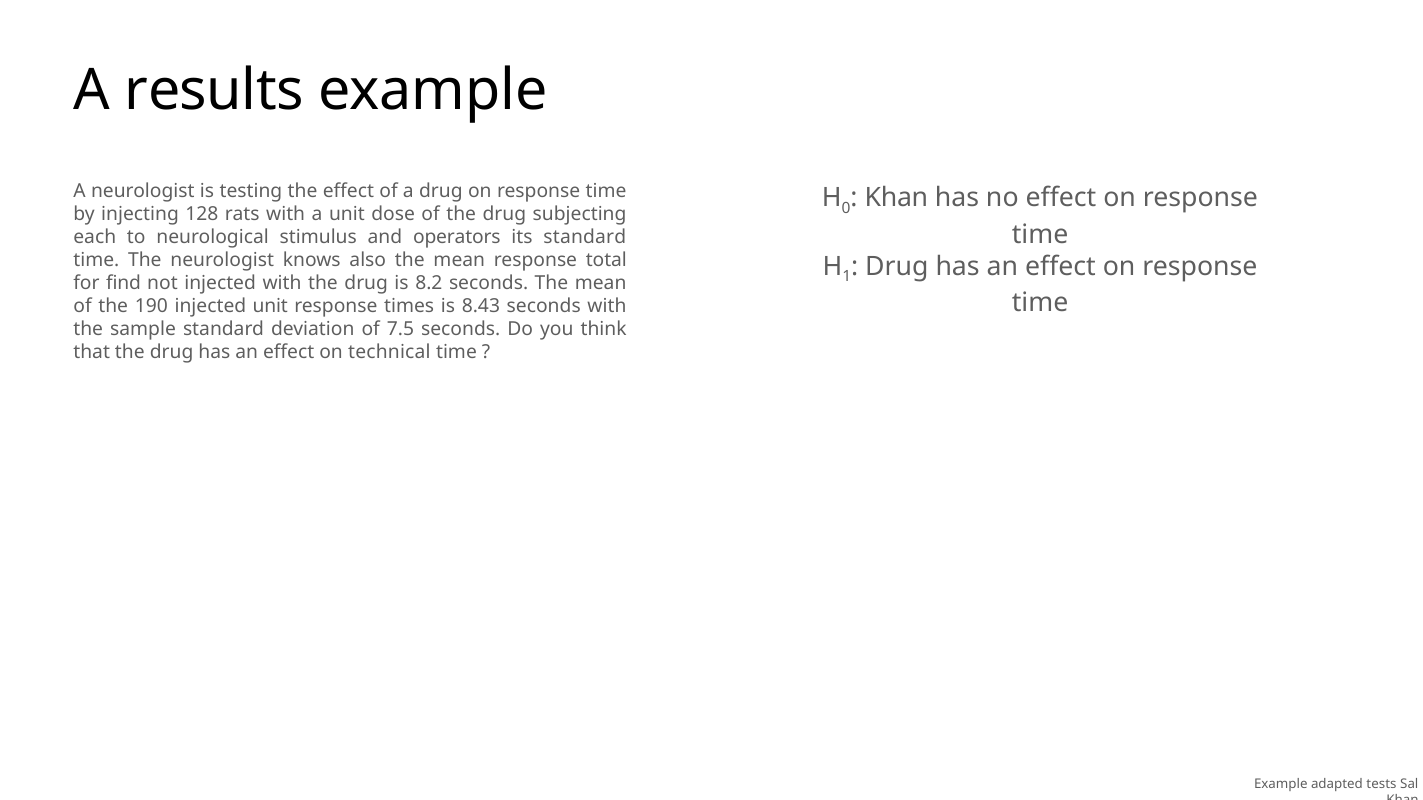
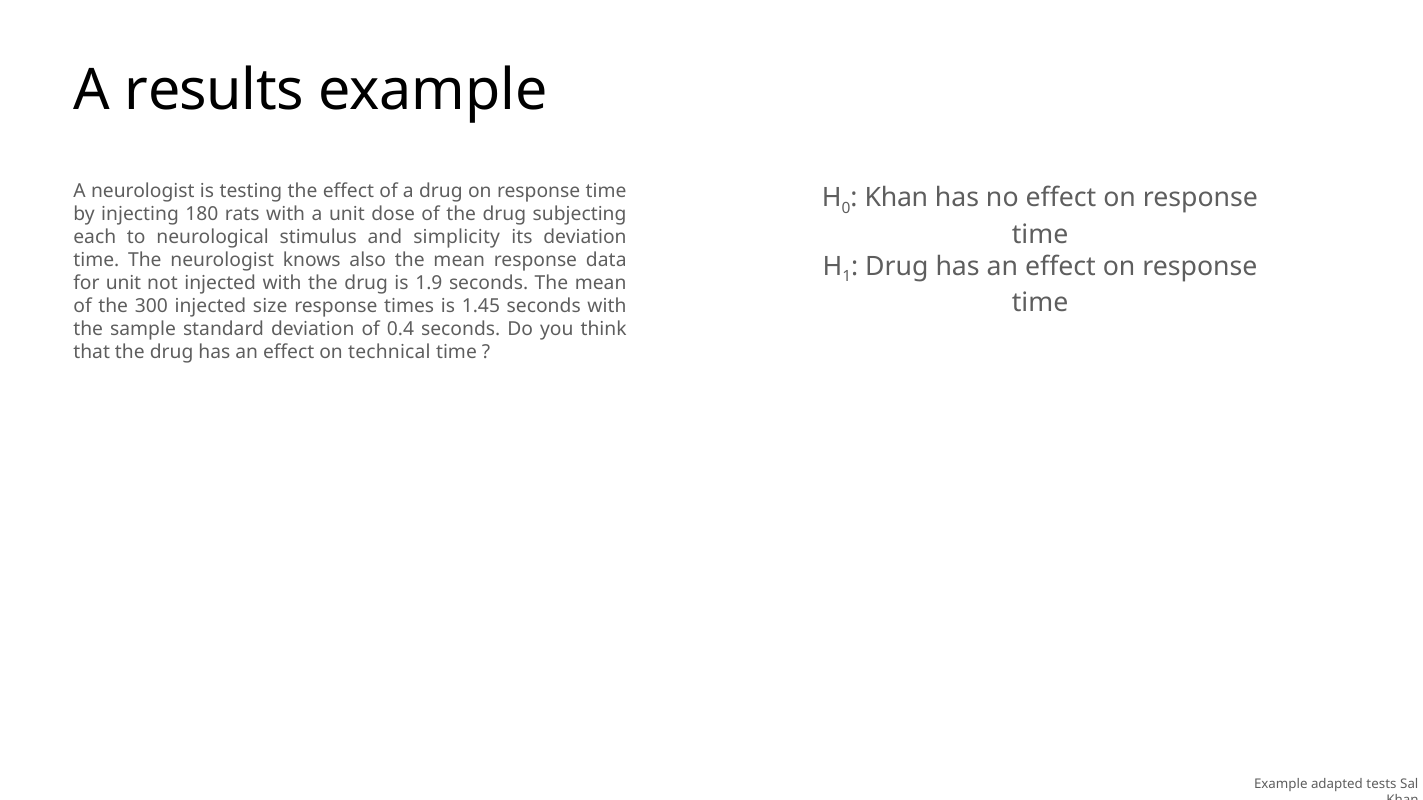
128: 128 -> 180
operators: operators -> simplicity
its standard: standard -> deviation
total: total -> data
for find: find -> unit
8.2: 8.2 -> 1.9
190: 190 -> 300
injected unit: unit -> size
8.43: 8.43 -> 1.45
7.5: 7.5 -> 0.4
